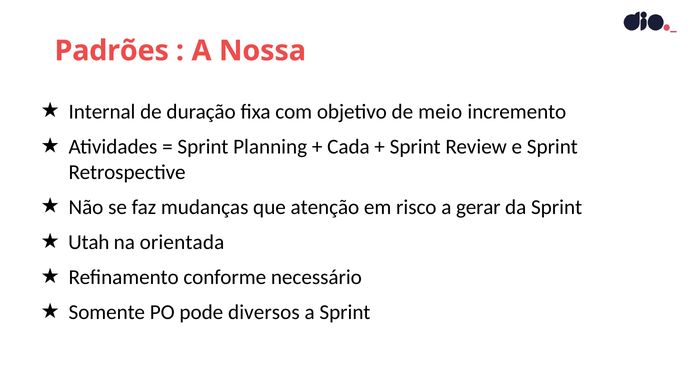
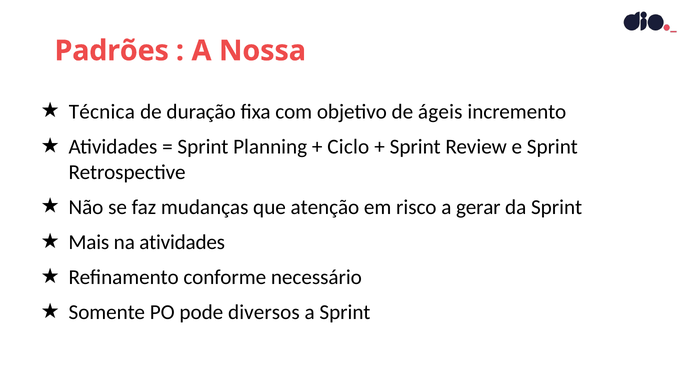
Internal: Internal -> Técnica
meio: meio -> ágeis
Cada: Cada -> Ciclo
Utah: Utah -> Mais
na orientada: orientada -> atividades
